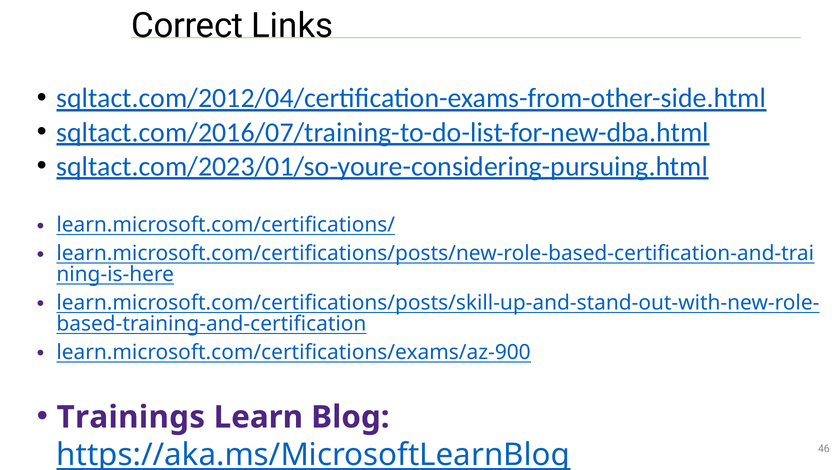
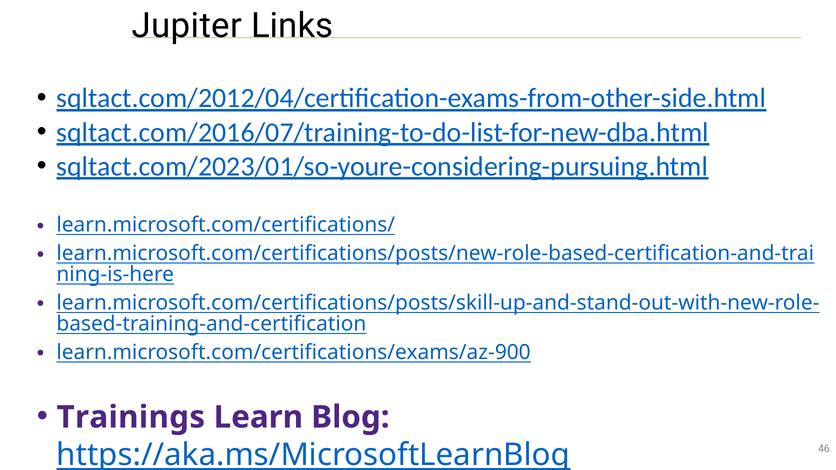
Correct: Correct -> Jupiter
